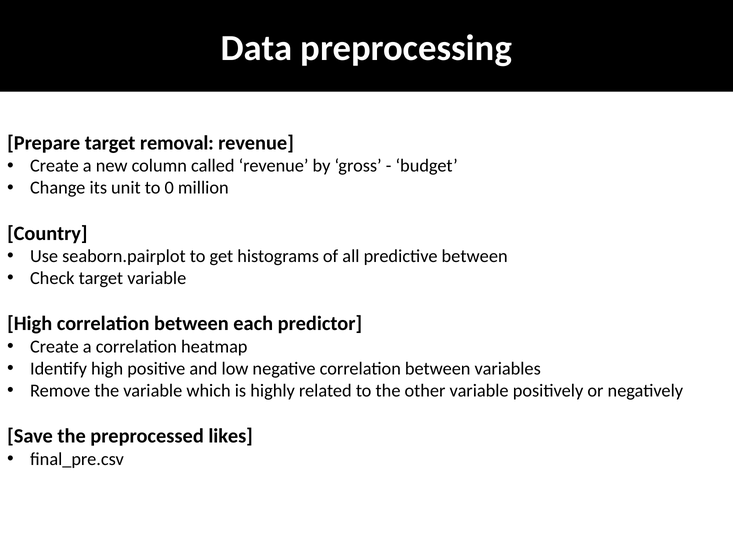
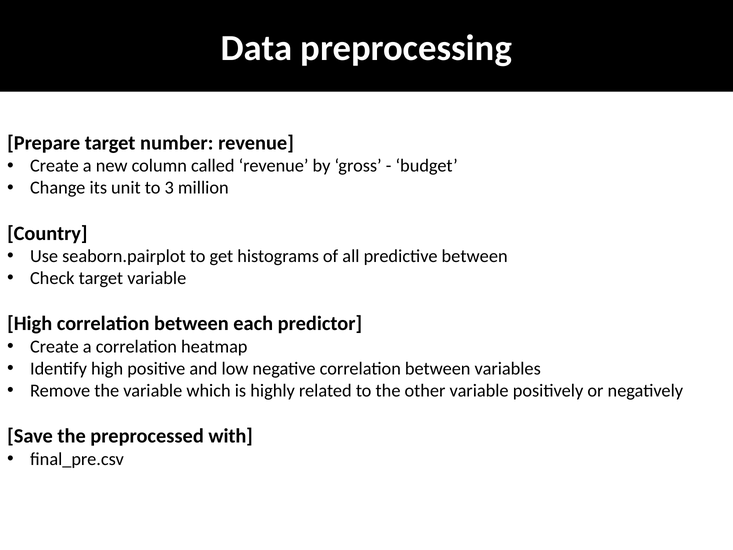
removal: removal -> number
0: 0 -> 3
likes: likes -> with
